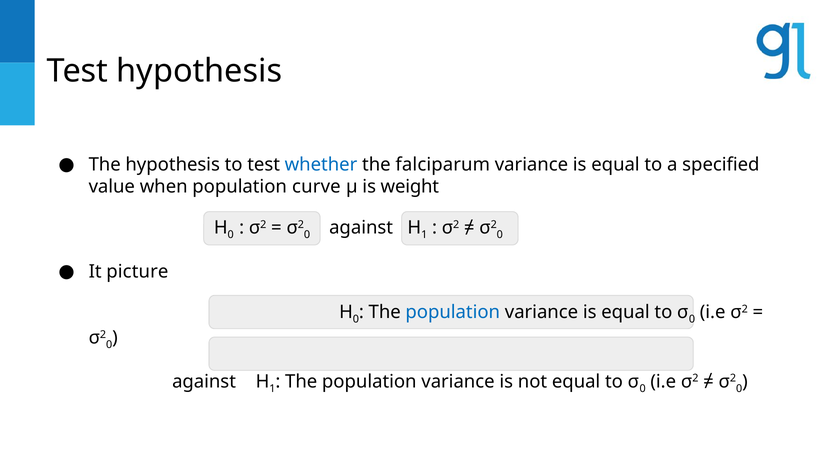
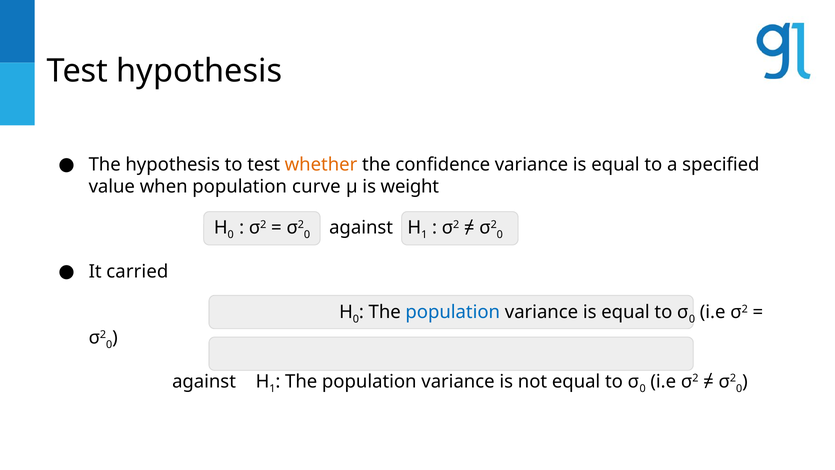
whether colour: blue -> orange
falciparum: falciparum -> confidence
picture: picture -> carried
